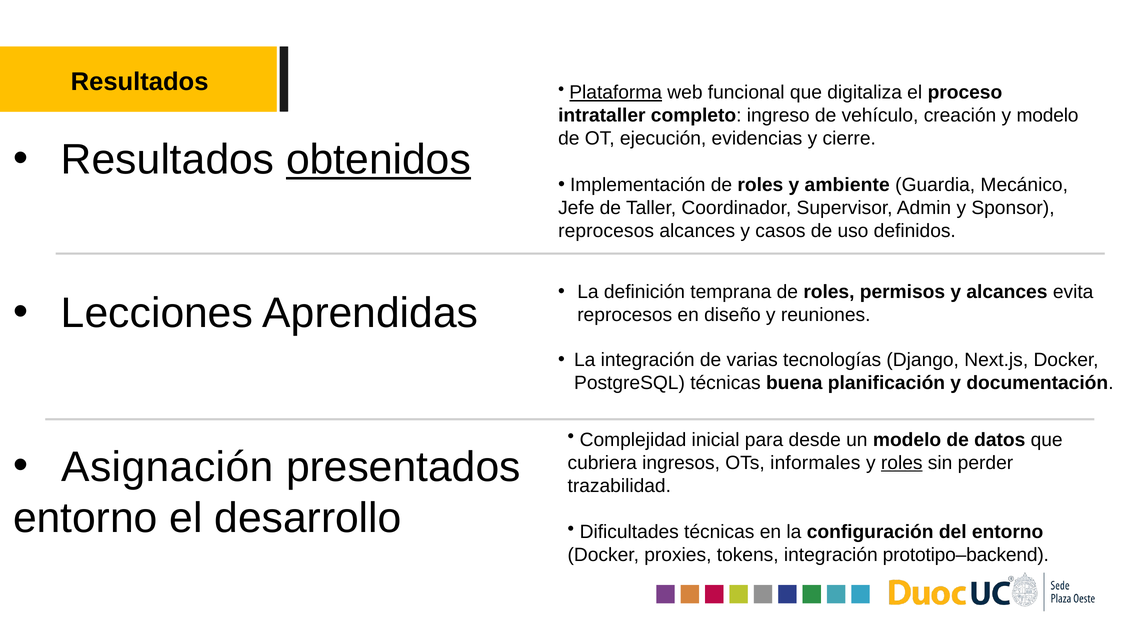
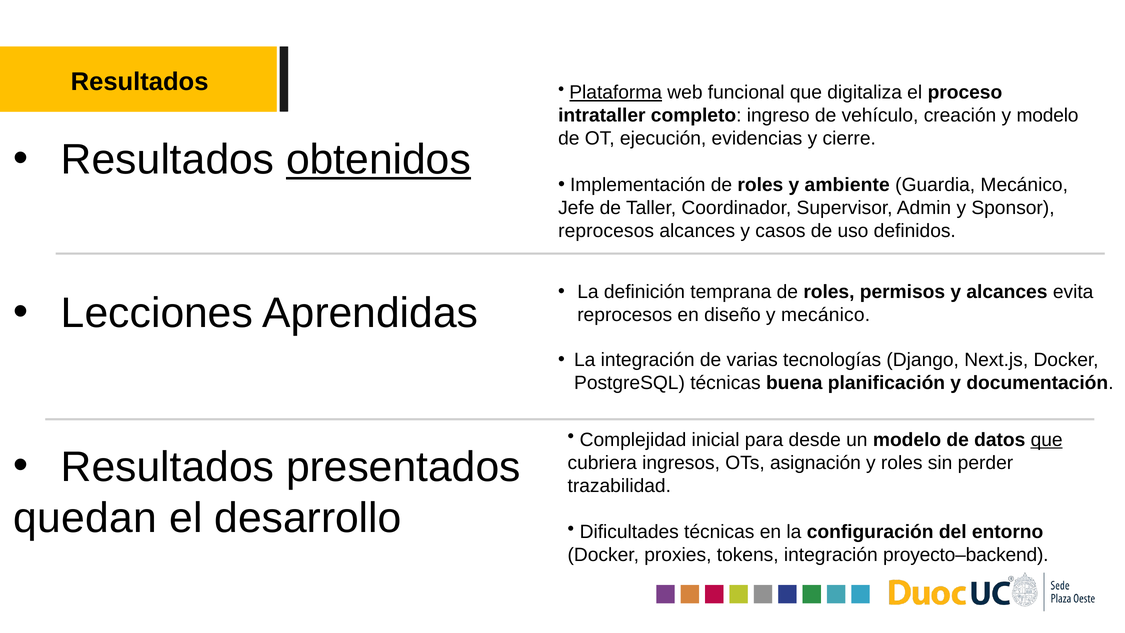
y reuniones: reuniones -> mecánico
que at (1047, 440) underline: none -> present
Asignación at (167, 467): Asignación -> Resultados
informales: informales -> asignación
roles at (902, 463) underline: present -> none
entorno at (85, 518): entorno -> quedan
prototipo–backend: prototipo–backend -> proyecto–backend
